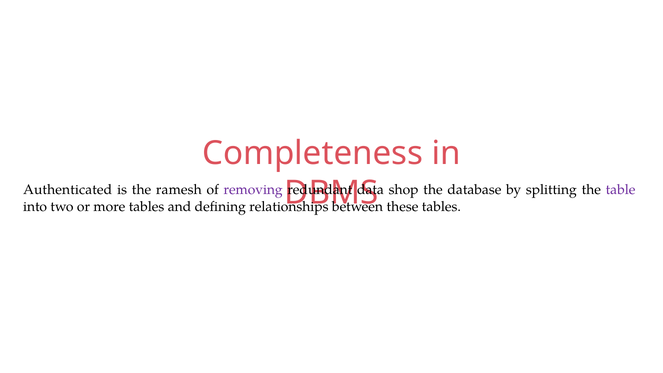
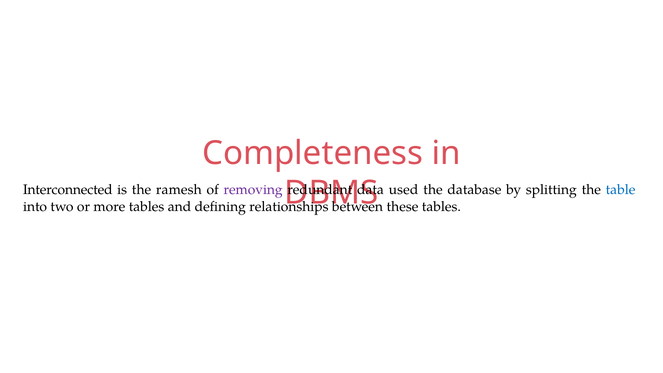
Authenticated: Authenticated -> Interconnected
shop: shop -> used
table colour: purple -> blue
